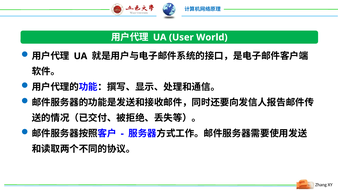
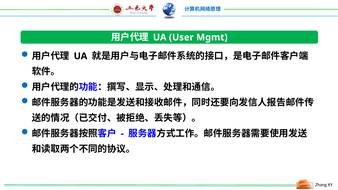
World: World -> Mgmt
